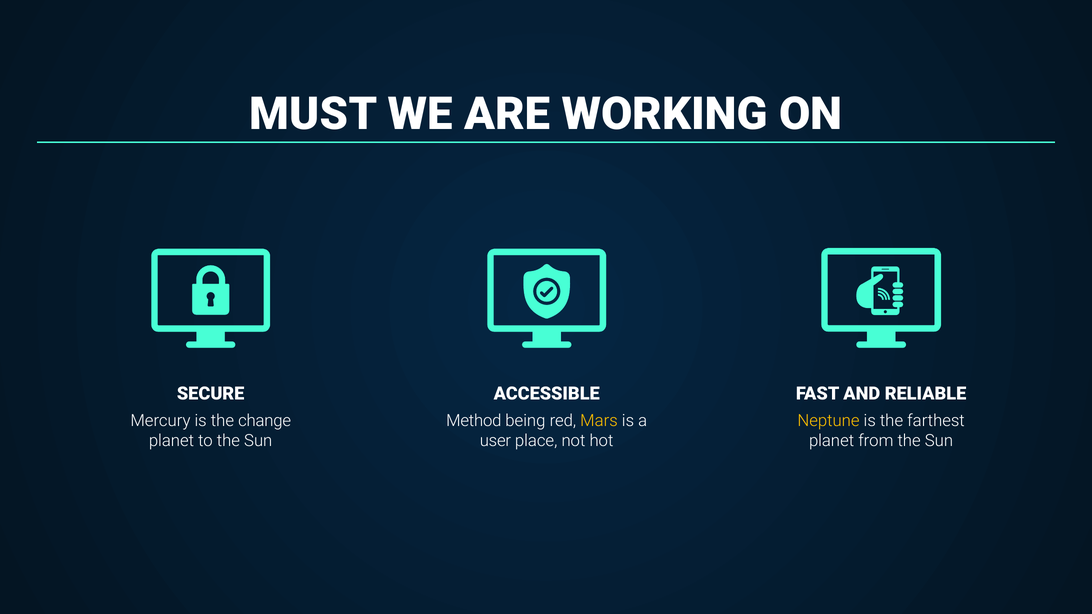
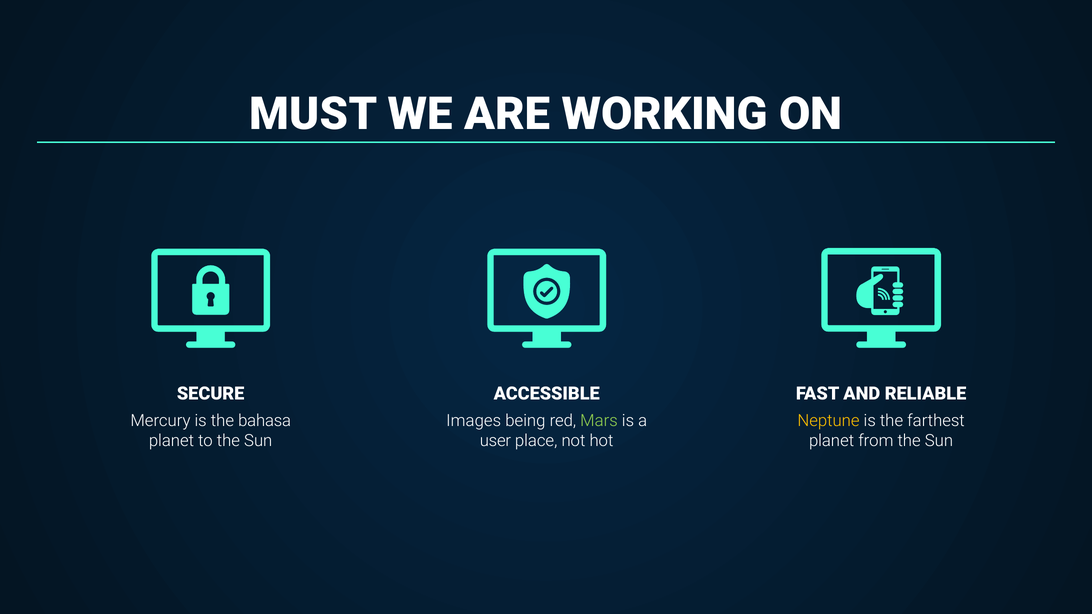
change: change -> bahasa
Method: Method -> Images
Mars colour: yellow -> light green
